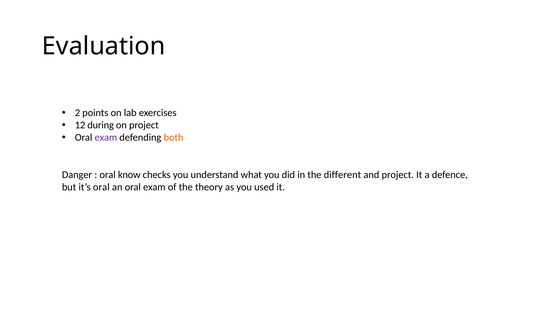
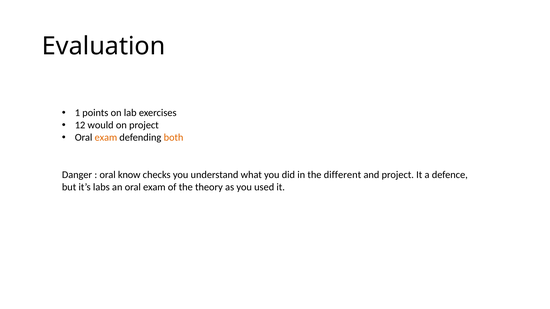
2: 2 -> 1
during: during -> would
exam at (106, 138) colour: purple -> orange
it’s oral: oral -> labs
